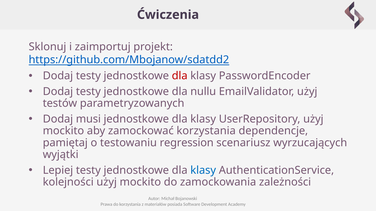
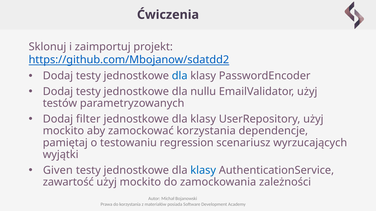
dla at (180, 76) colour: red -> blue
musi: musi -> filter
Lepiej: Lepiej -> Given
kolejności: kolejności -> zawartość
